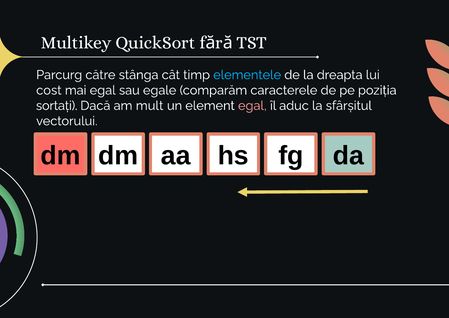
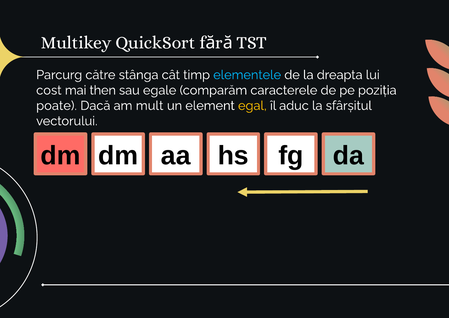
mai egal: egal -> then
sortați: sortați -> poate
egal at (252, 105) colour: pink -> yellow
